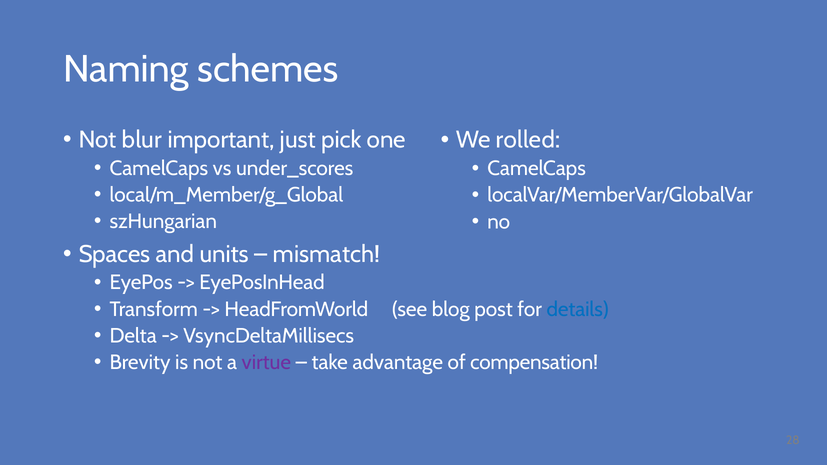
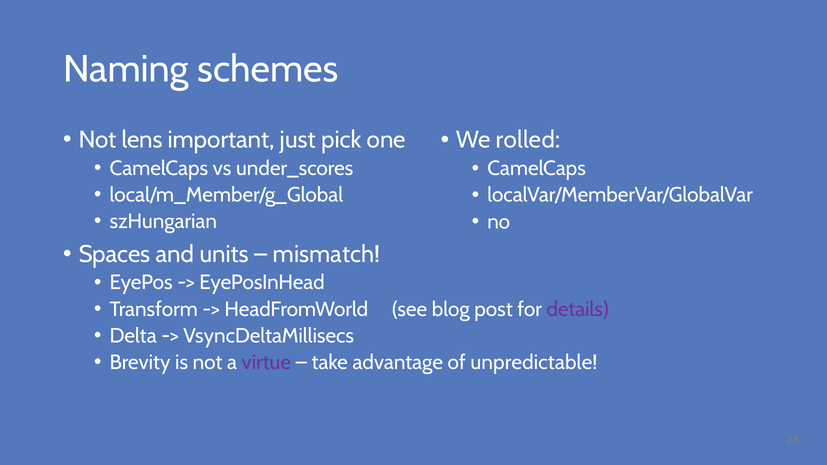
blur: blur -> lens
details colour: blue -> purple
compensation: compensation -> unpredictable
